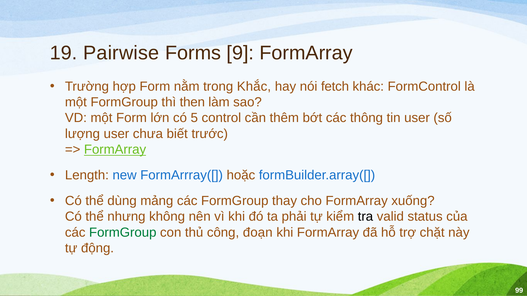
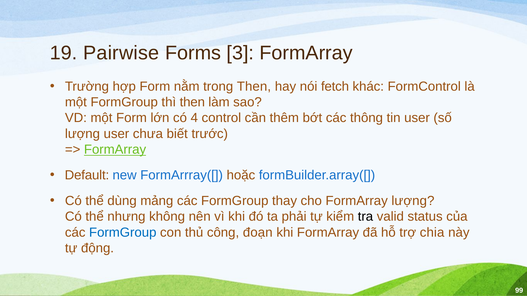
9: 9 -> 3
trong Khắc: Khắc -> Then
5: 5 -> 4
Length: Length -> Default
FormArray xuống: xuống -> lượng
FormGroup at (123, 233) colour: green -> blue
chặt: chặt -> chia
